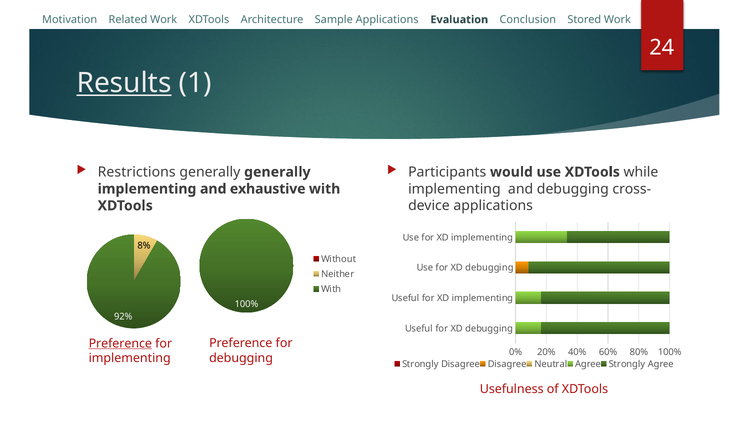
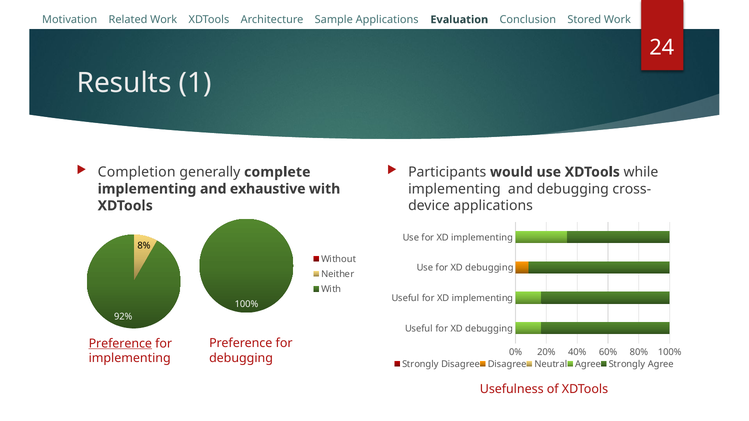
Results underline: present -> none
Restrictions: Restrictions -> Completion
generally generally: generally -> complete
